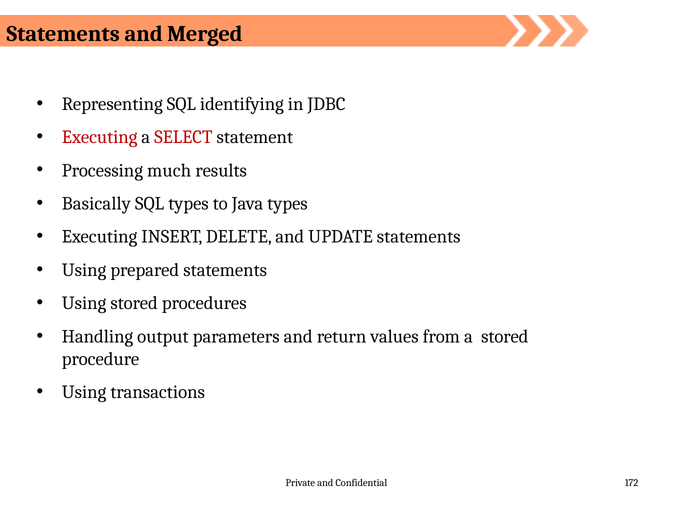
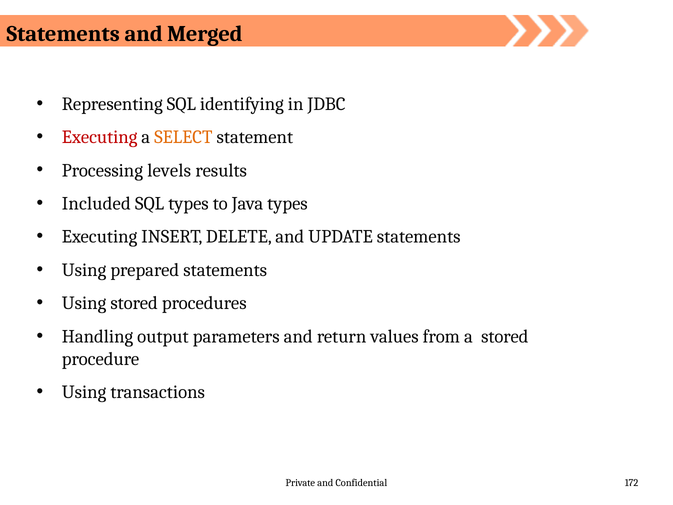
SELECT colour: red -> orange
much: much -> levels
Basically: Basically -> Included
